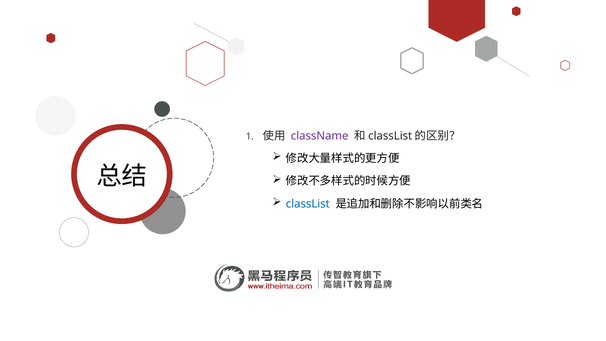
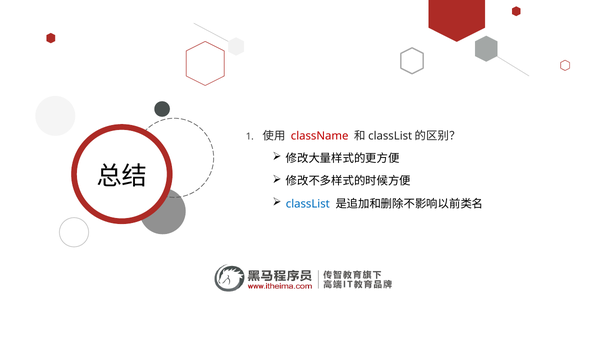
className colour: purple -> red
